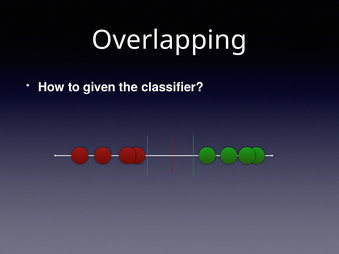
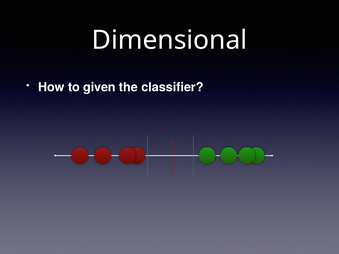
Overlapping: Overlapping -> Dimensional
